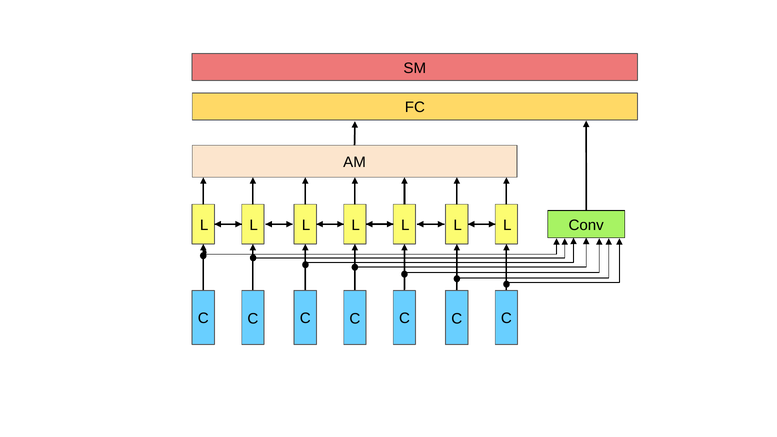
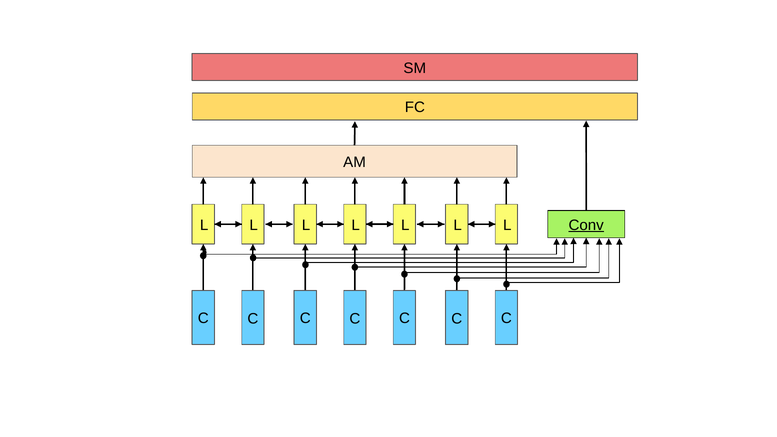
Conv underline: none -> present
